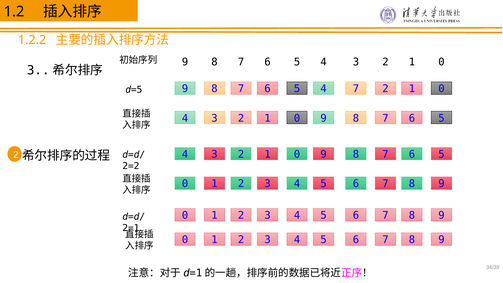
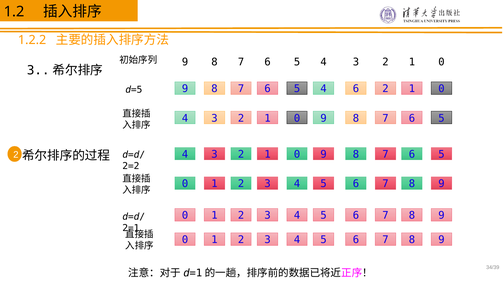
4 7: 7 -> 6
